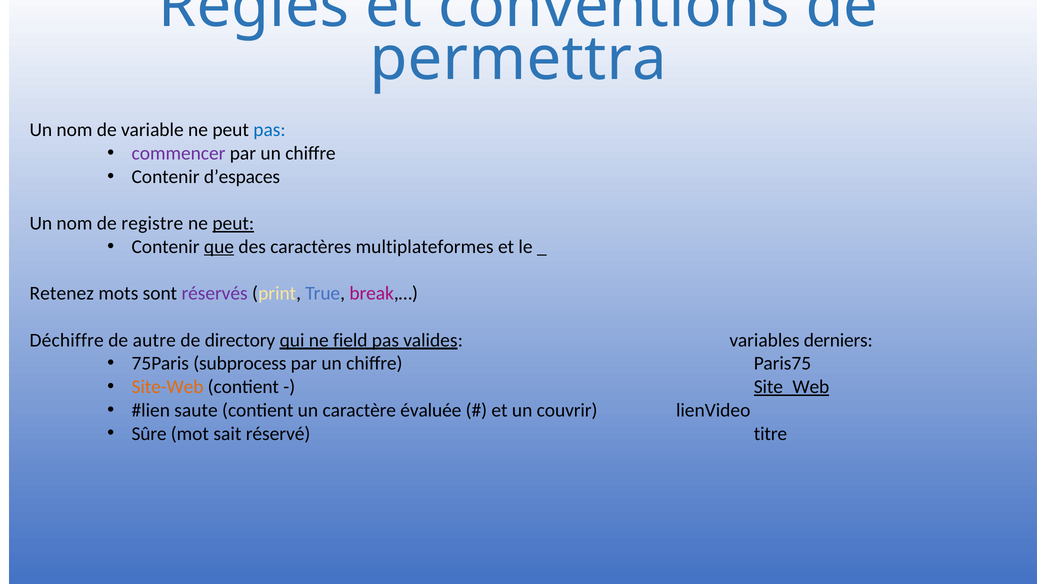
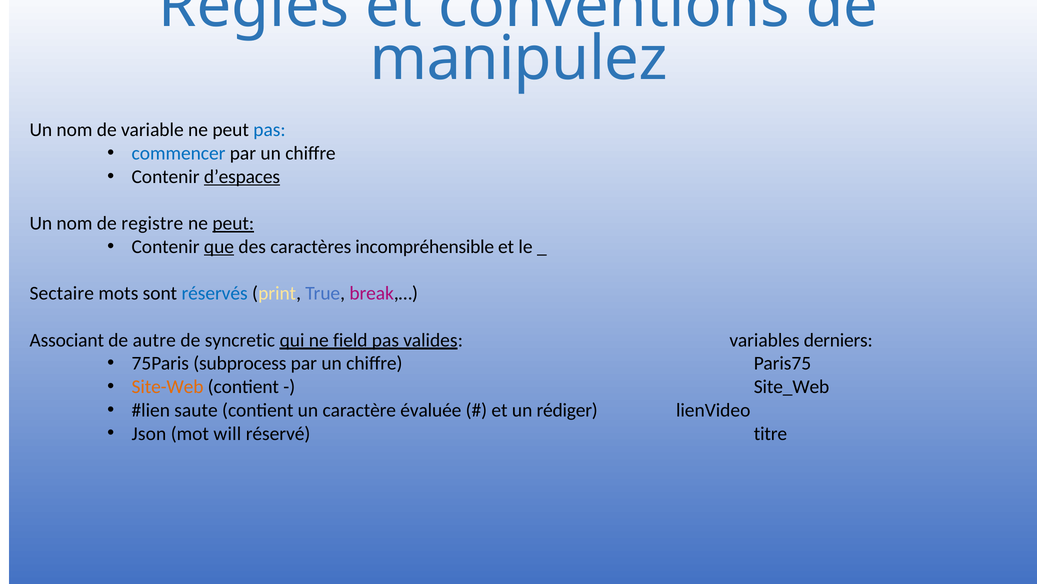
permettra: permettra -> manipulez
commencer colour: purple -> blue
d’espaces underline: none -> present
multiplateformes: multiplateformes -> incompréhensible
Retenez: Retenez -> Sectaire
réservés colour: purple -> blue
Déchiffre: Déchiffre -> Associant
directory: directory -> syncretic
Site_Web underline: present -> none
couvrir: couvrir -> rédiger
Sûre: Sûre -> Json
sait: sait -> will
